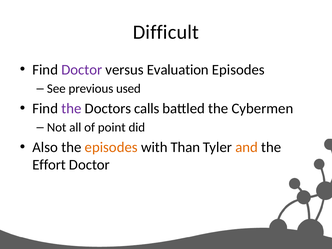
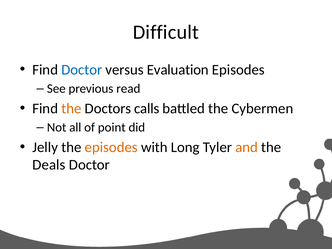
Doctor at (82, 70) colour: purple -> blue
used: used -> read
the at (71, 108) colour: purple -> orange
Also: Also -> Jelly
Than: Than -> Long
Effort: Effort -> Deals
